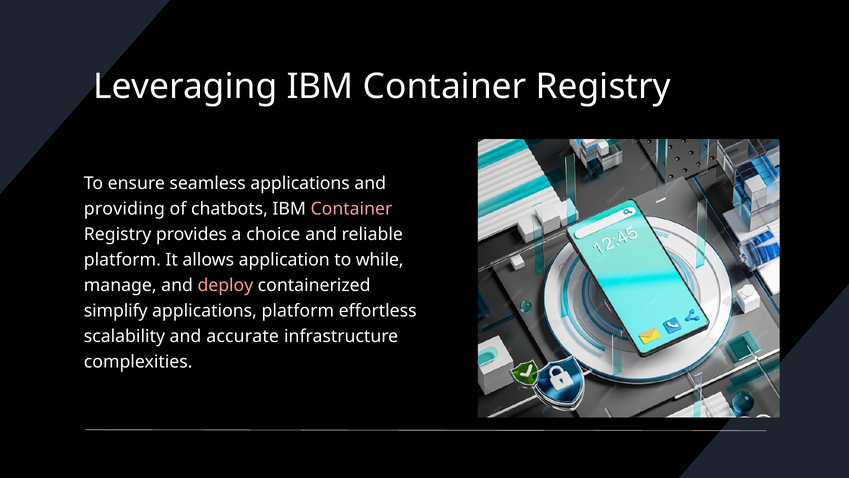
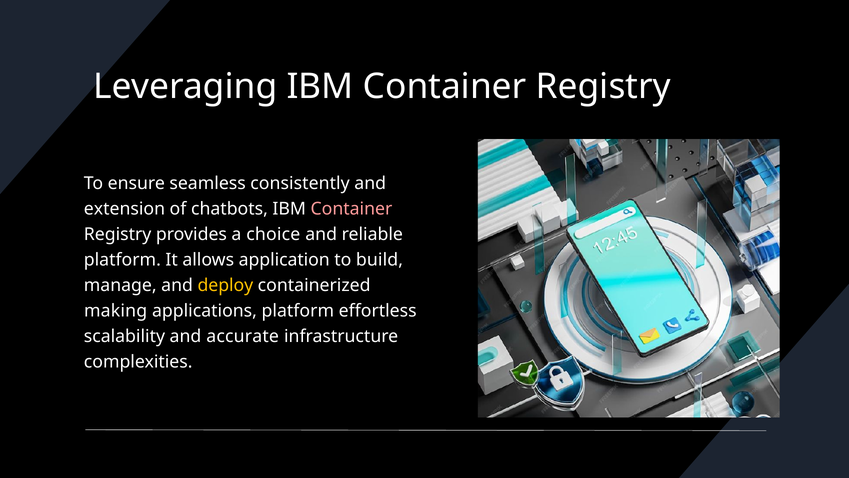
seamless applications: applications -> consistently
providing: providing -> extension
while: while -> build
deploy colour: pink -> yellow
simplify: simplify -> making
